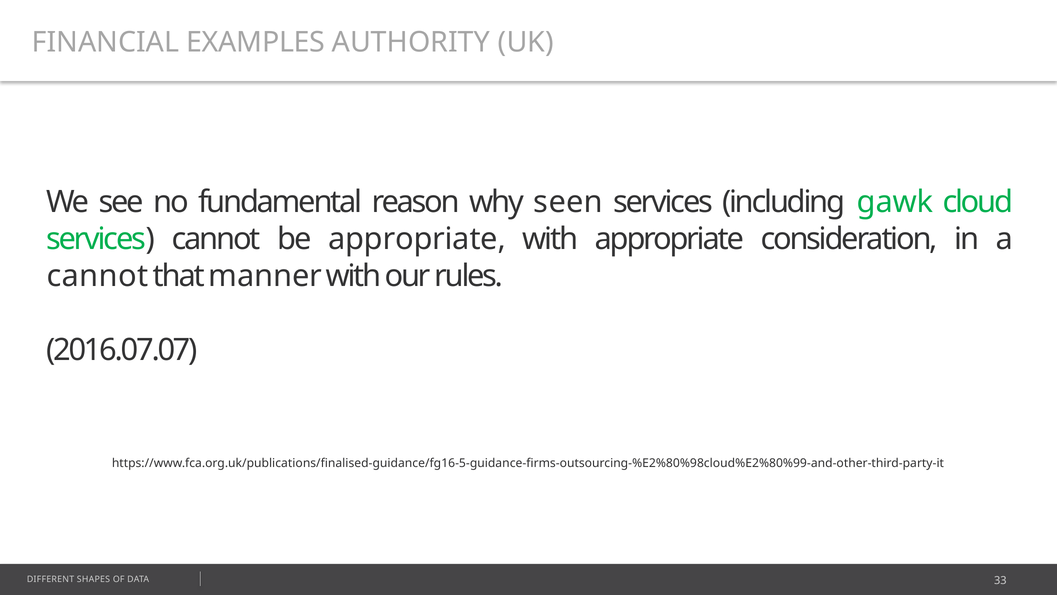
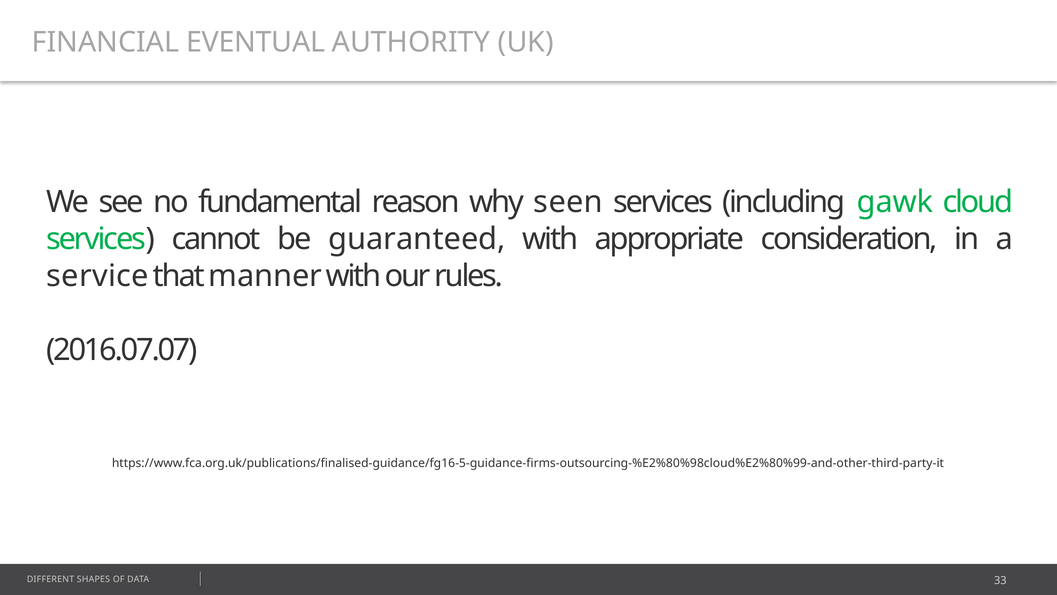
EXAMPLES: EXAMPLES -> EVENTUAL
be appropriate: appropriate -> guaranteed
cannot at (98, 276): cannot -> service
